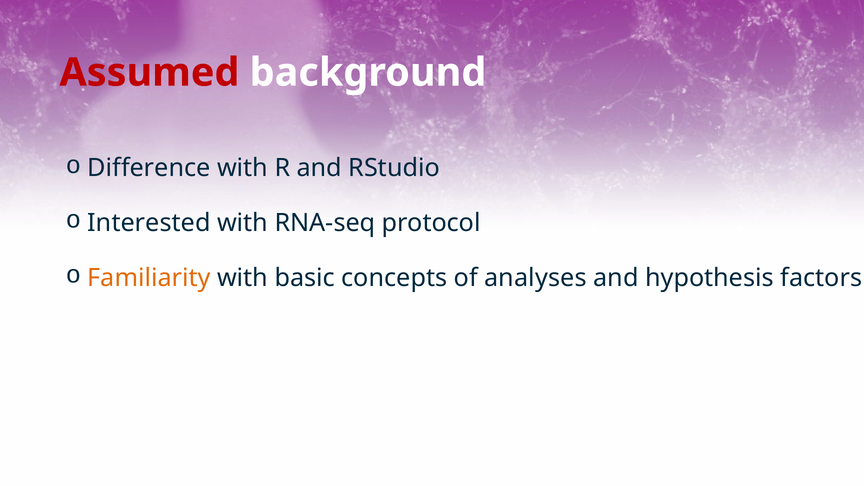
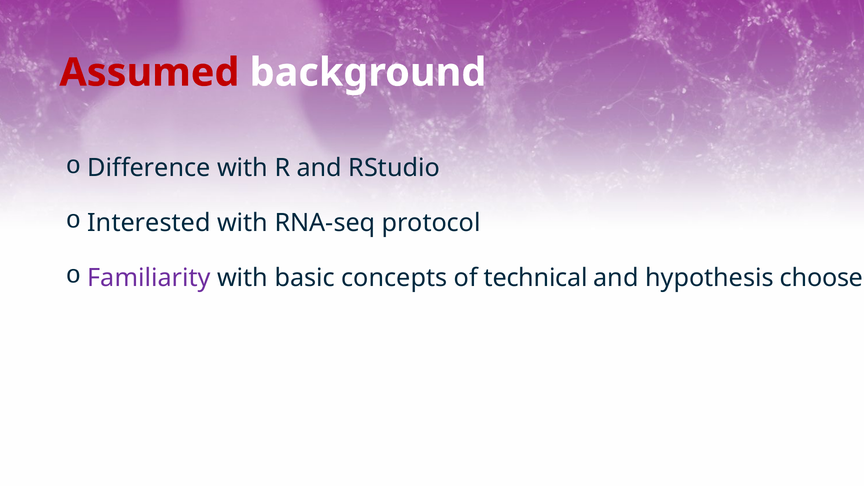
Familiarity colour: orange -> purple
analyses: analyses -> technical
factors: factors -> choose
